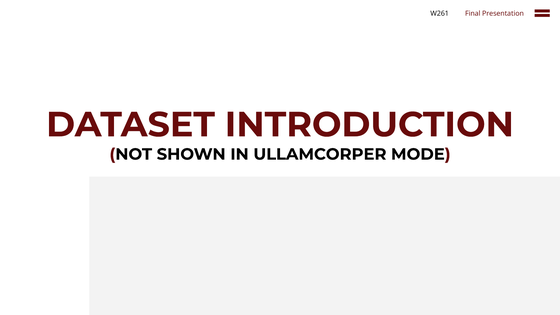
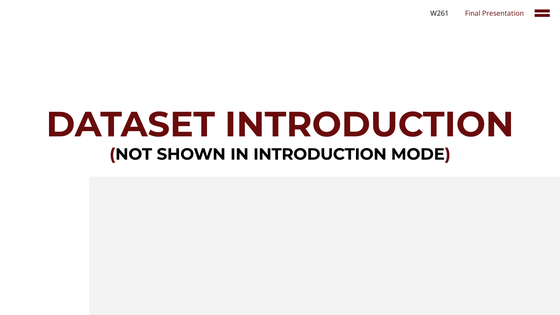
IN ULLAMCORPER: ULLAMCORPER -> INTRODUCTION
